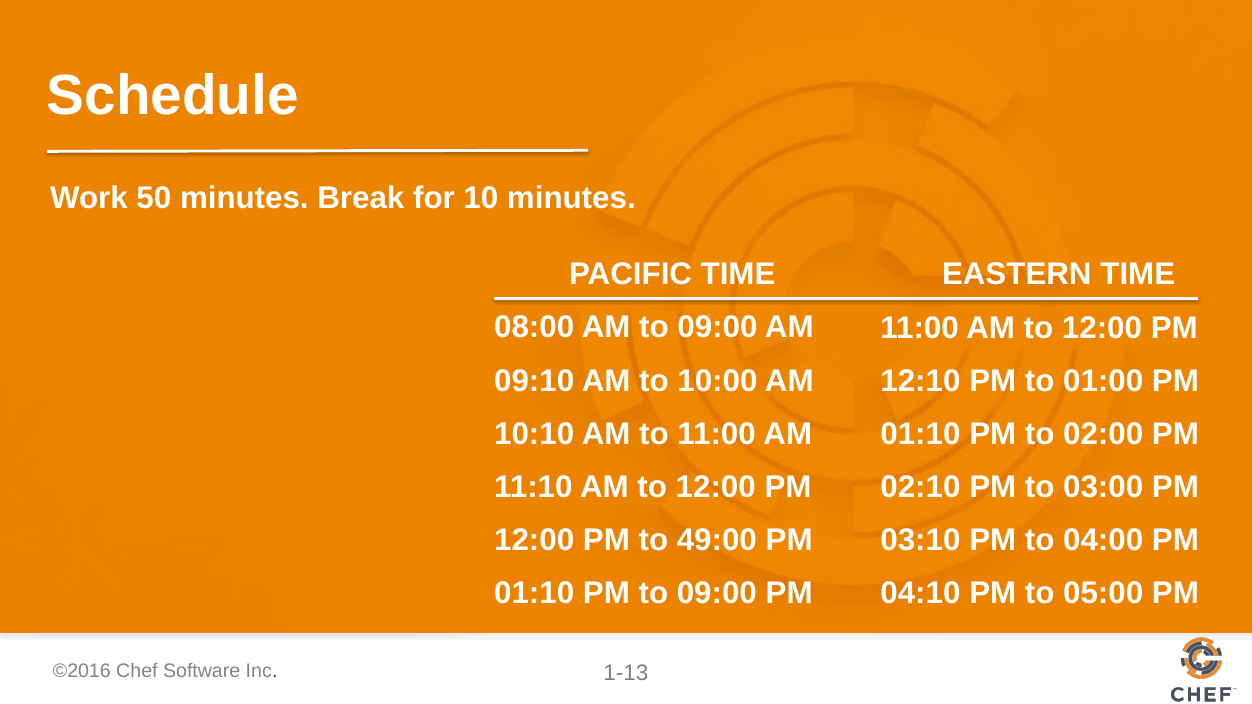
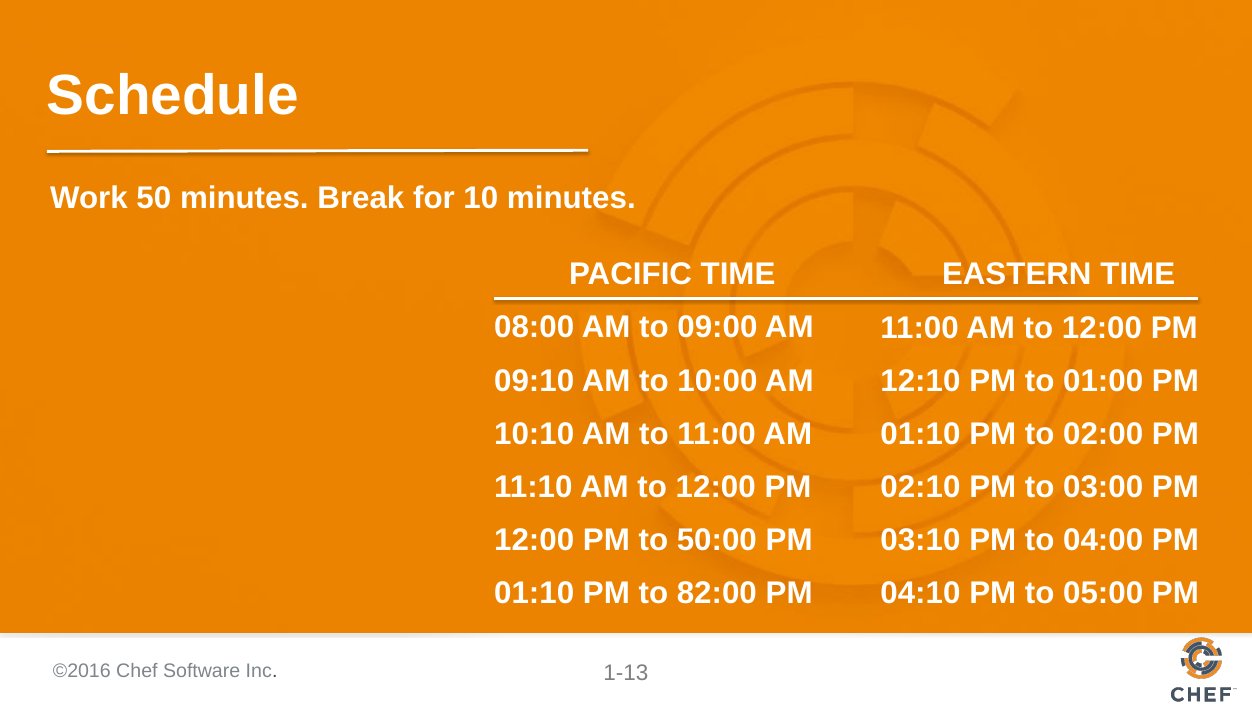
49:00: 49:00 -> 50:00
PM to 09:00: 09:00 -> 82:00
